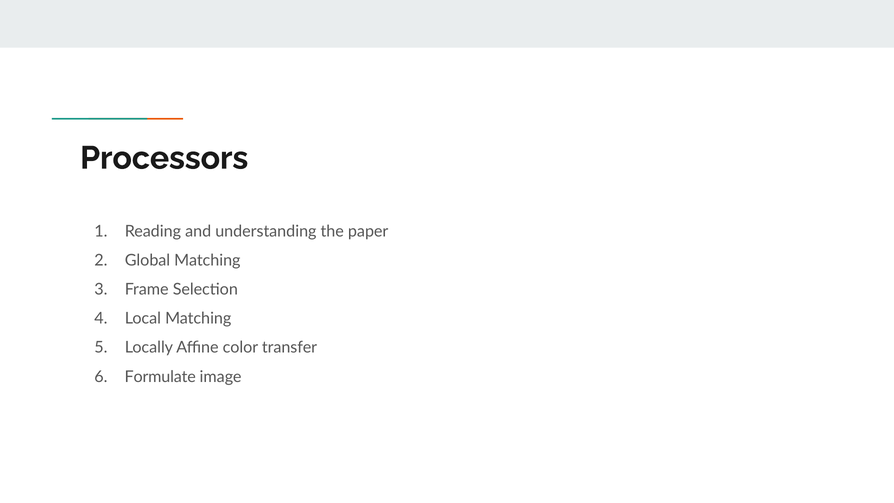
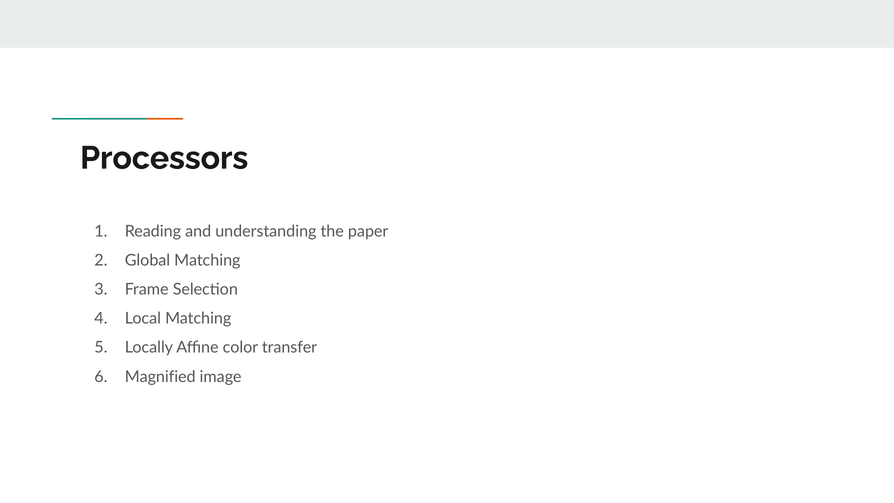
Formulate: Formulate -> Magnified
